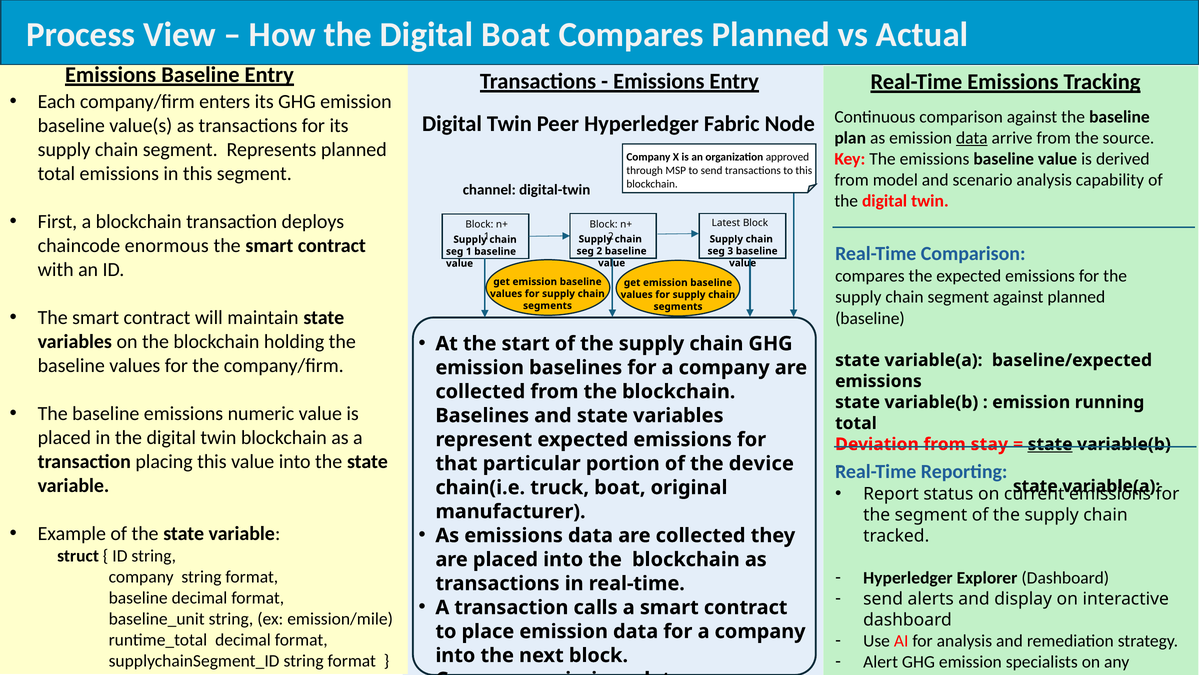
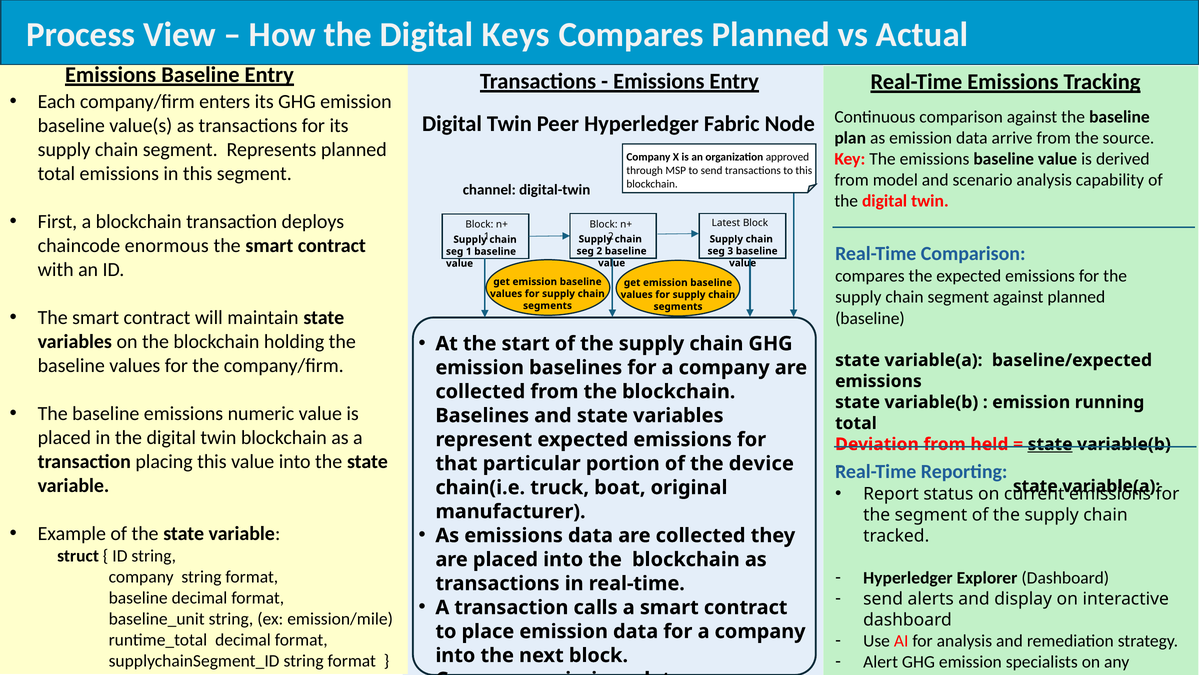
Digital Boat: Boat -> Keys
data at (972, 138) underline: present -> none
stay: stay -> held
